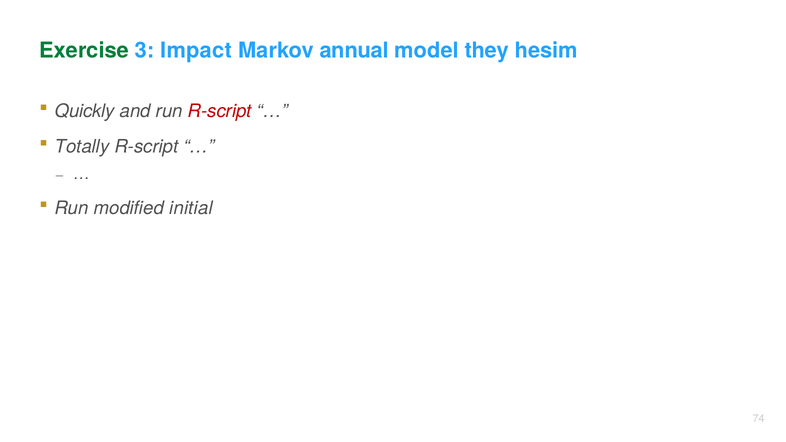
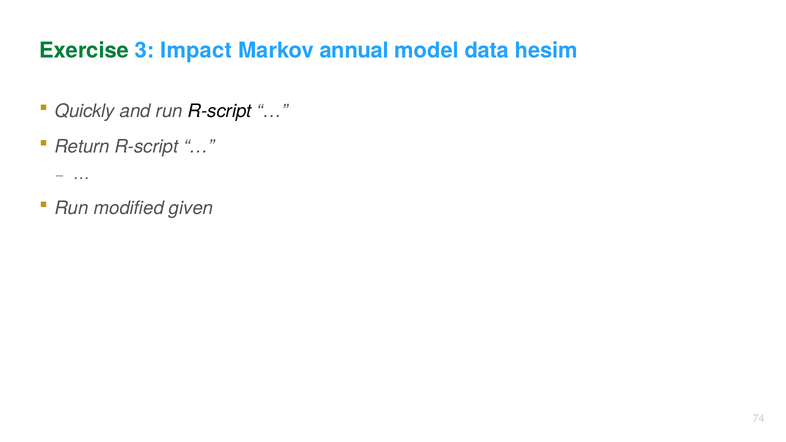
they: they -> data
R-script at (220, 111) colour: red -> black
Totally: Totally -> Return
initial: initial -> given
